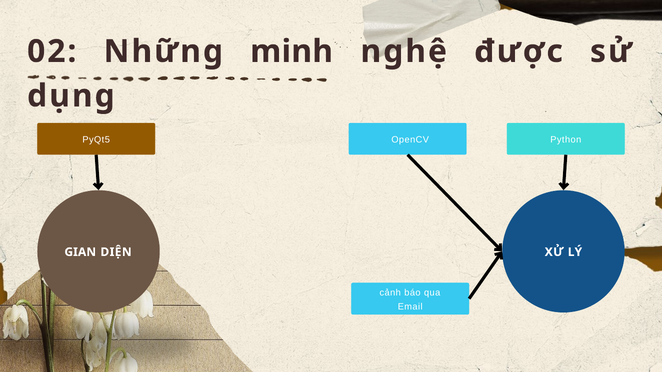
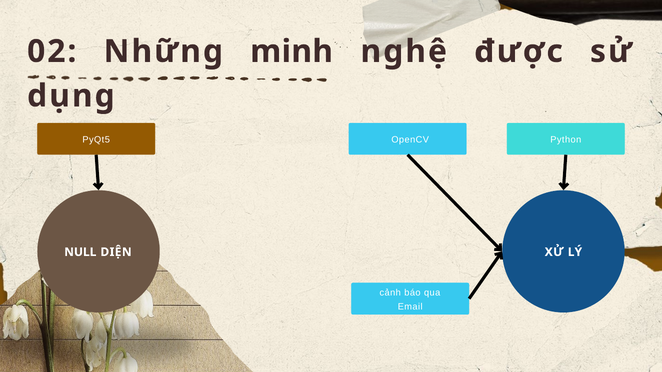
GIAN: GIAN -> NULL
